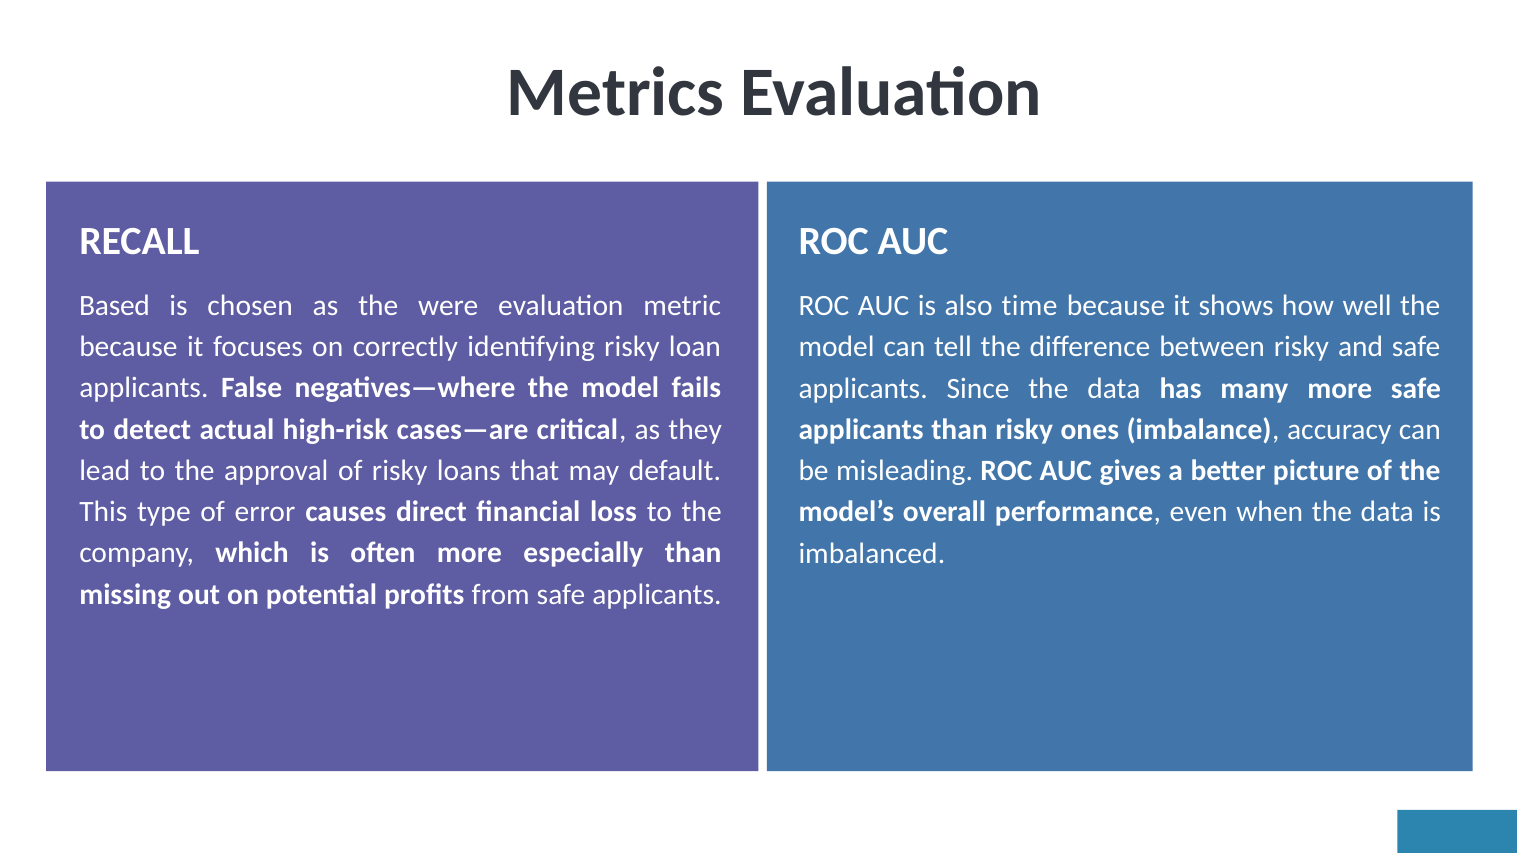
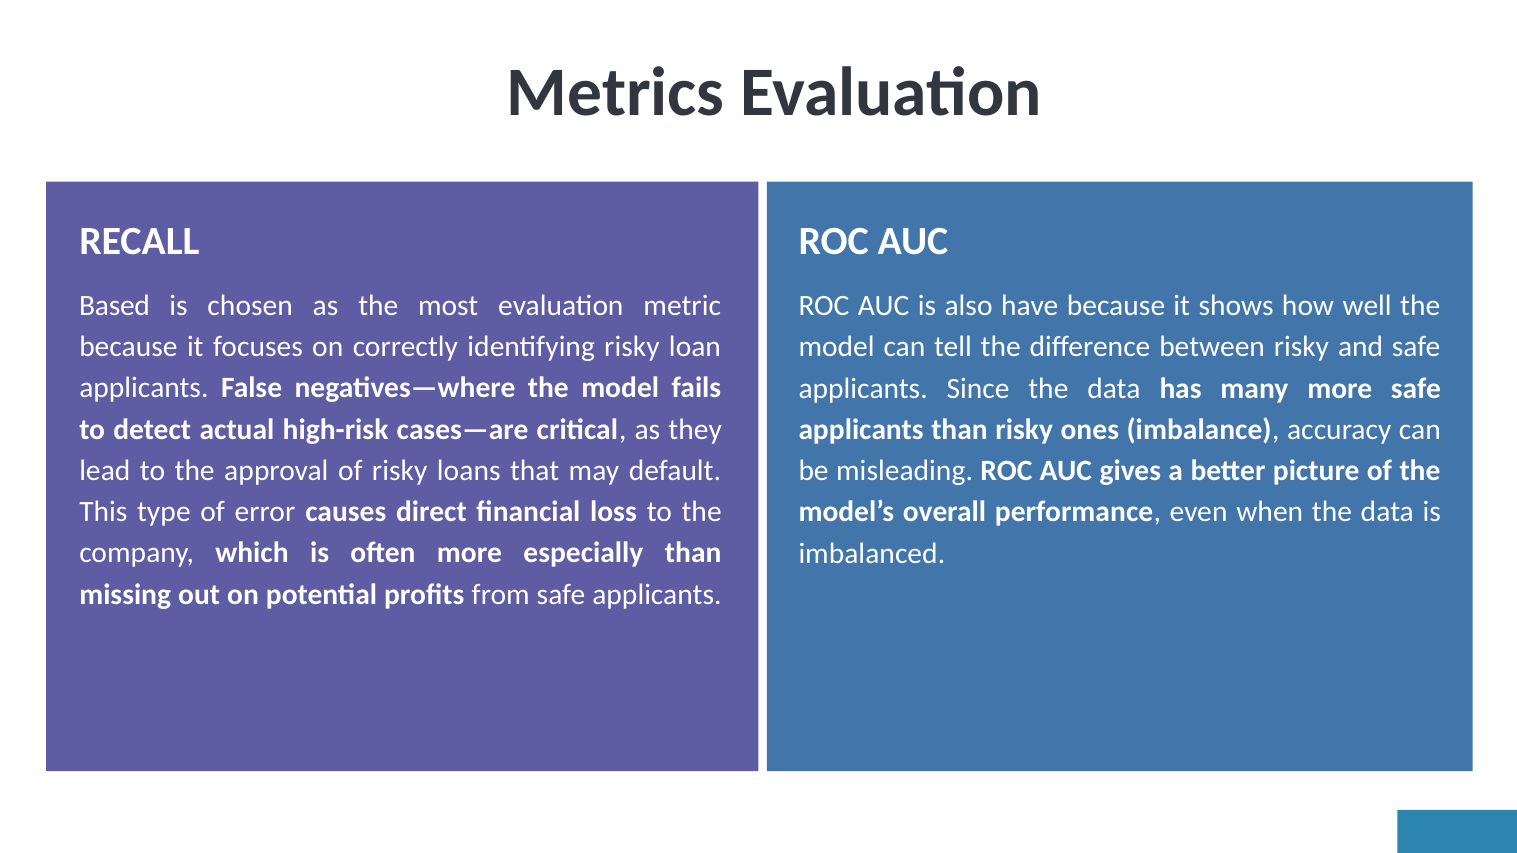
were: were -> most
time: time -> have
